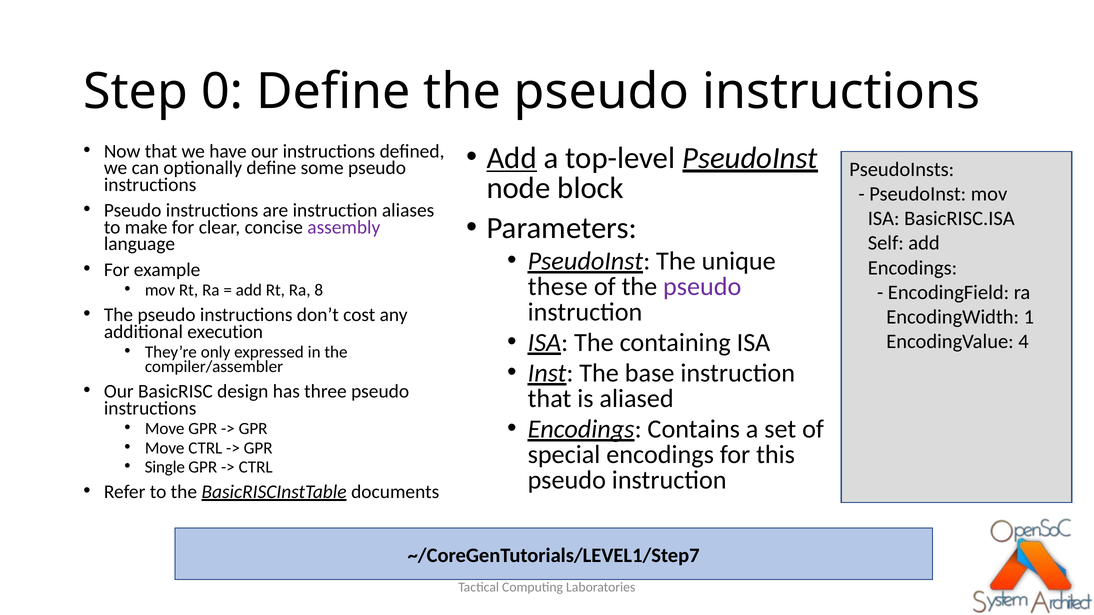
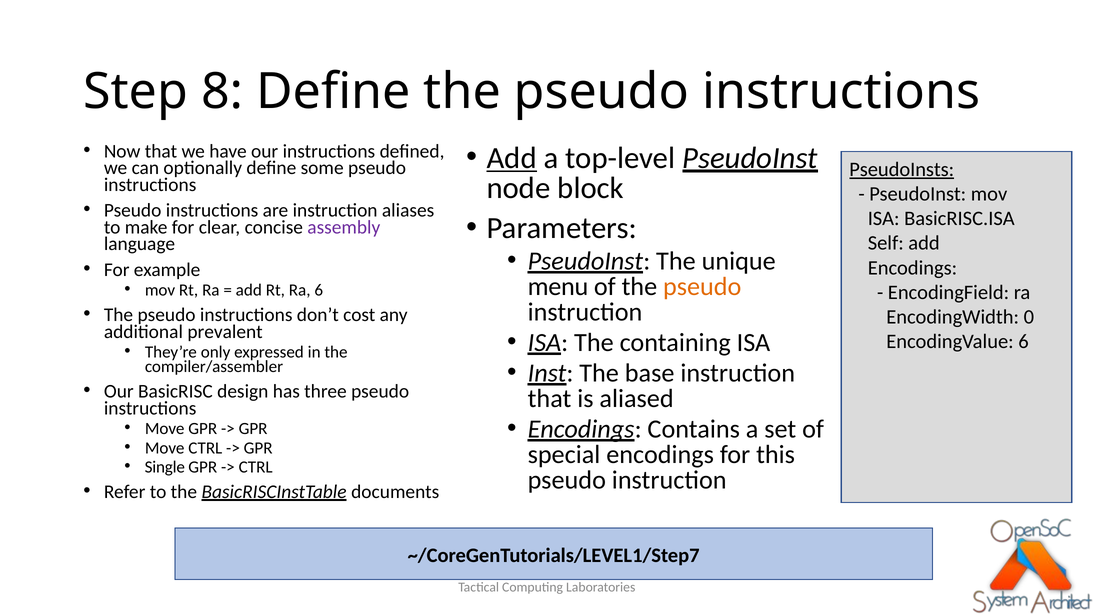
0: 0 -> 8
PseudoInsts underline: none -> present
these: these -> menu
pseudo at (702, 287) colour: purple -> orange
Ra 8: 8 -> 6
1: 1 -> 0
execution: execution -> prevalent
EncodingValue 4: 4 -> 6
